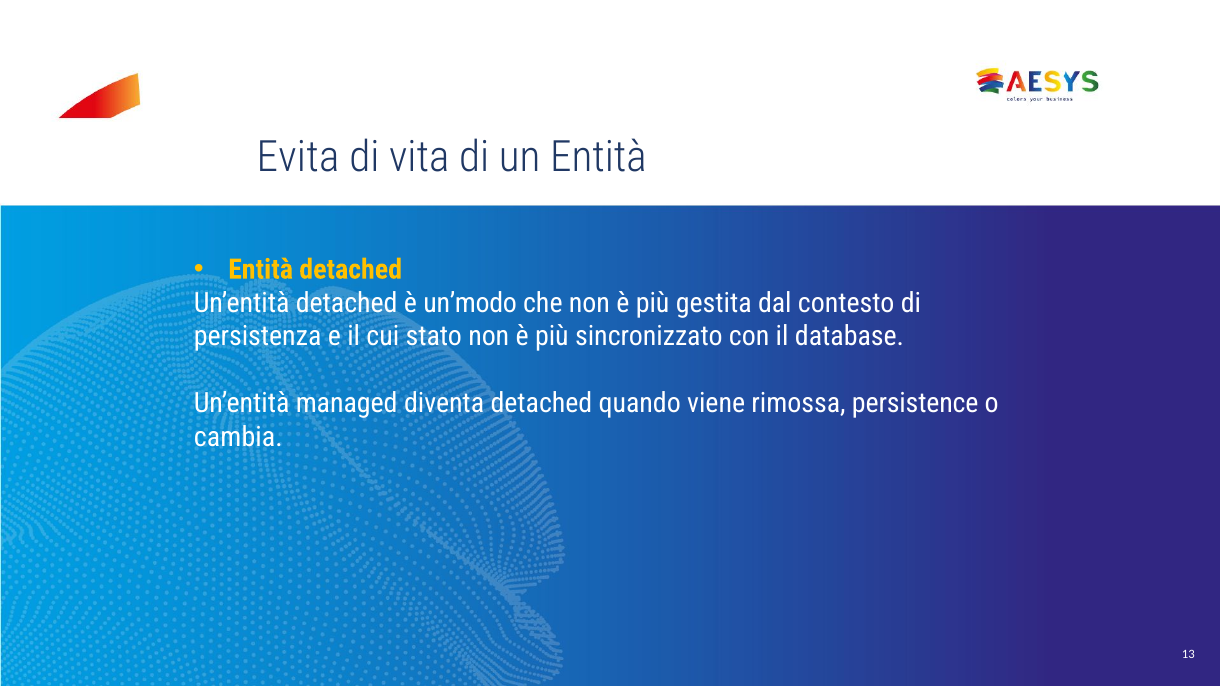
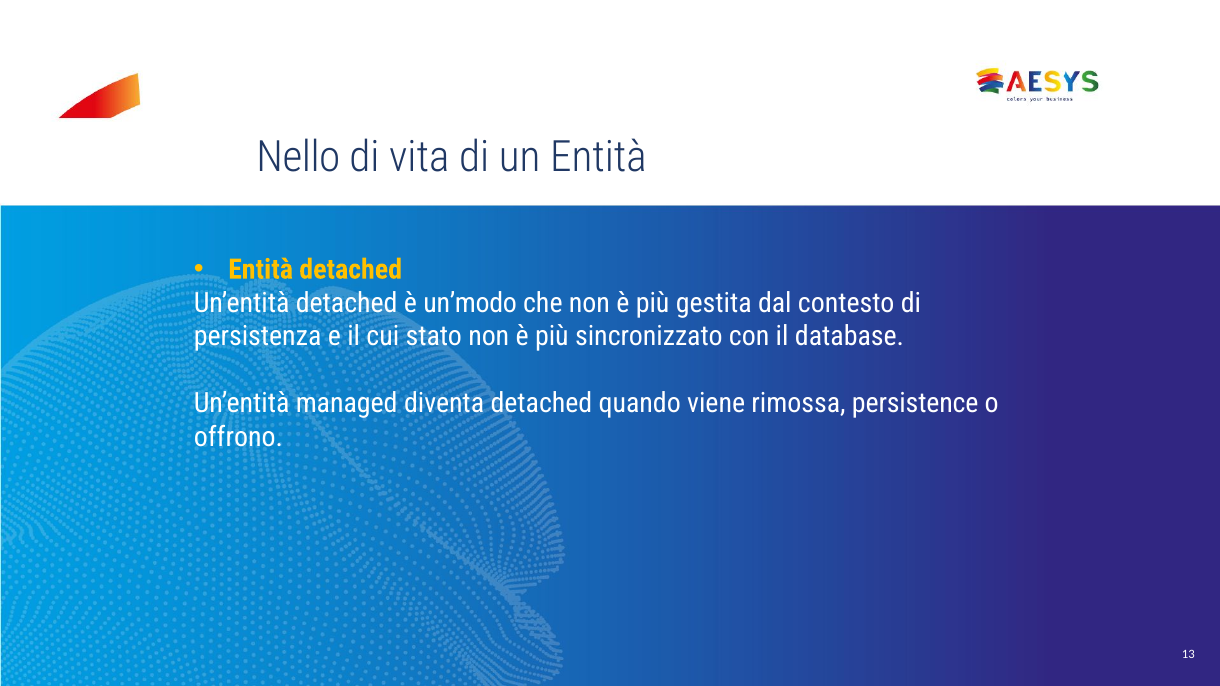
Evita: Evita -> Nello
cambia: cambia -> offrono
